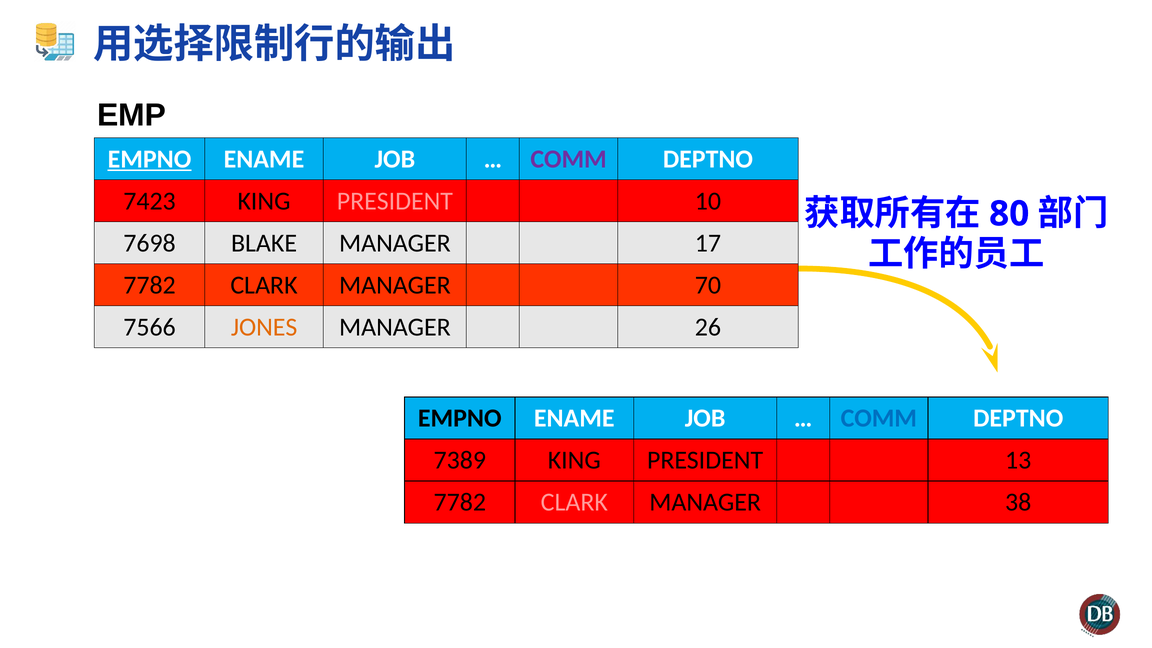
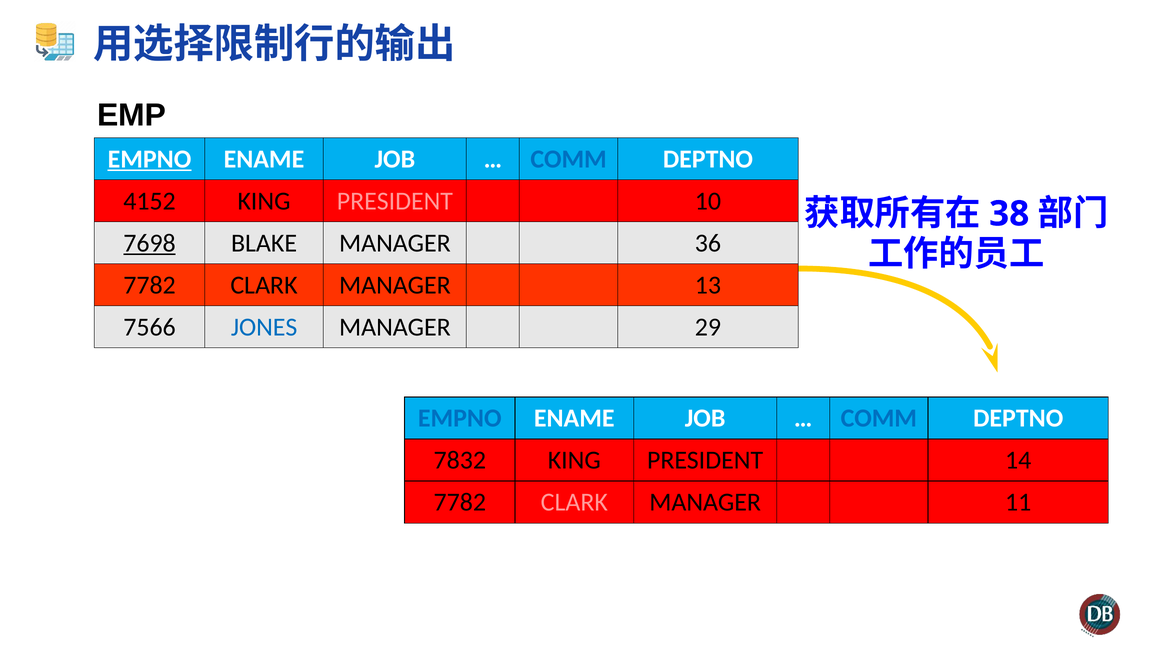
COMM at (569, 159) colour: purple -> blue
7423: 7423 -> 4152
80: 80 -> 38
7698 underline: none -> present
17: 17 -> 36
70: 70 -> 13
JONES colour: orange -> blue
26: 26 -> 29
EMPNO at (460, 418) colour: black -> blue
7389: 7389 -> 7832
13: 13 -> 14
38: 38 -> 11
